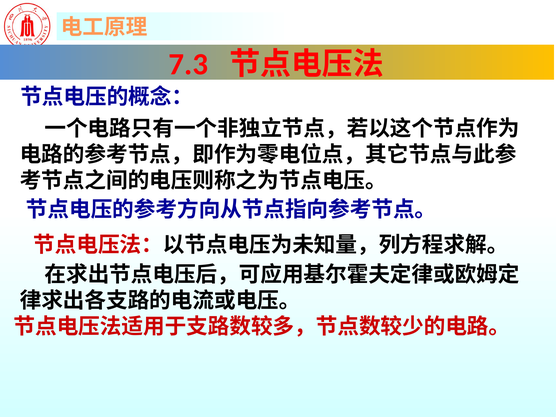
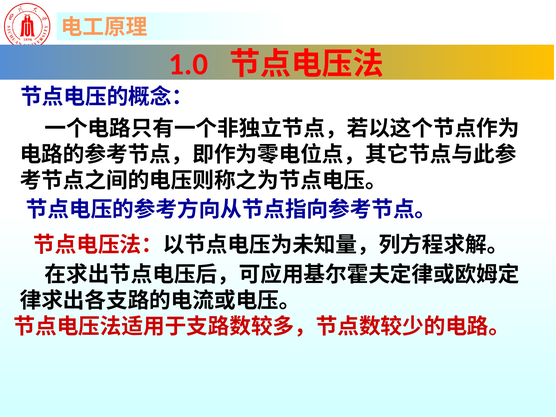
7.3: 7.3 -> 1.0
